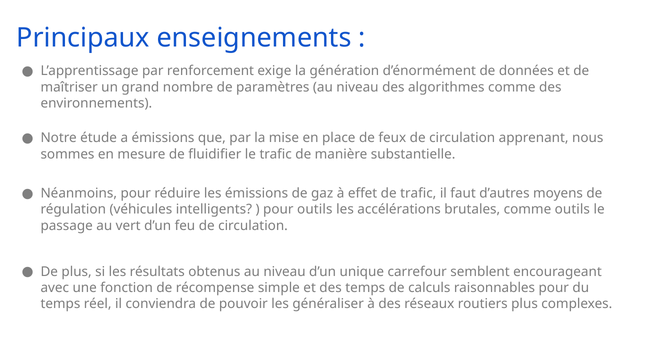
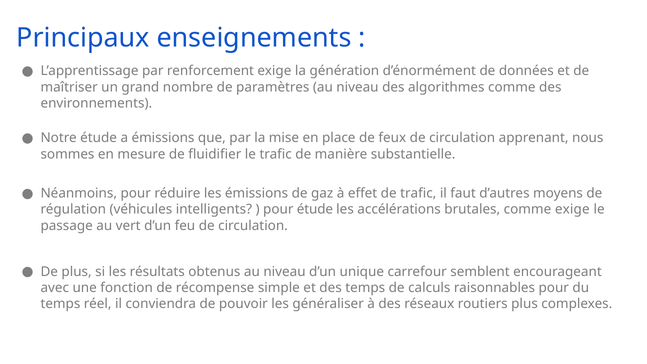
pour outils: outils -> étude
comme outils: outils -> exige
